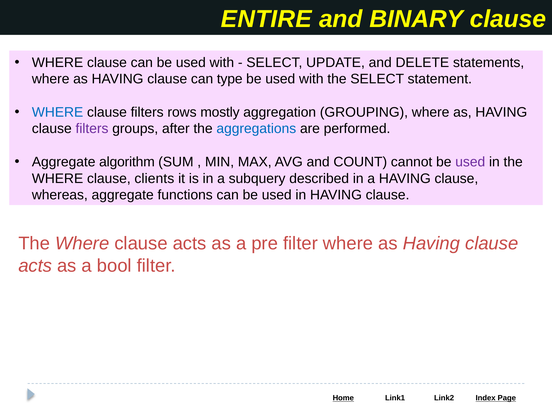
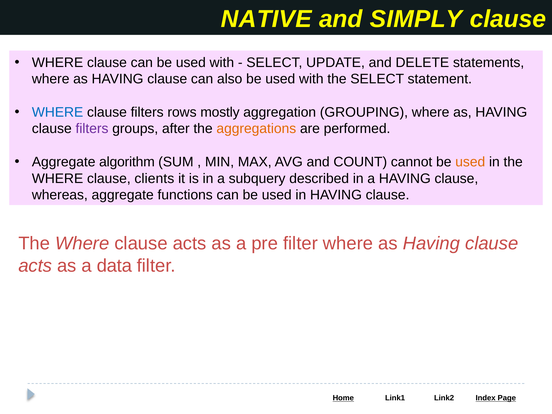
ENTIRE: ENTIRE -> NATIVE
BINARY: BINARY -> SIMPLY
type: type -> also
aggregations colour: blue -> orange
used at (470, 162) colour: purple -> orange
bool: bool -> data
